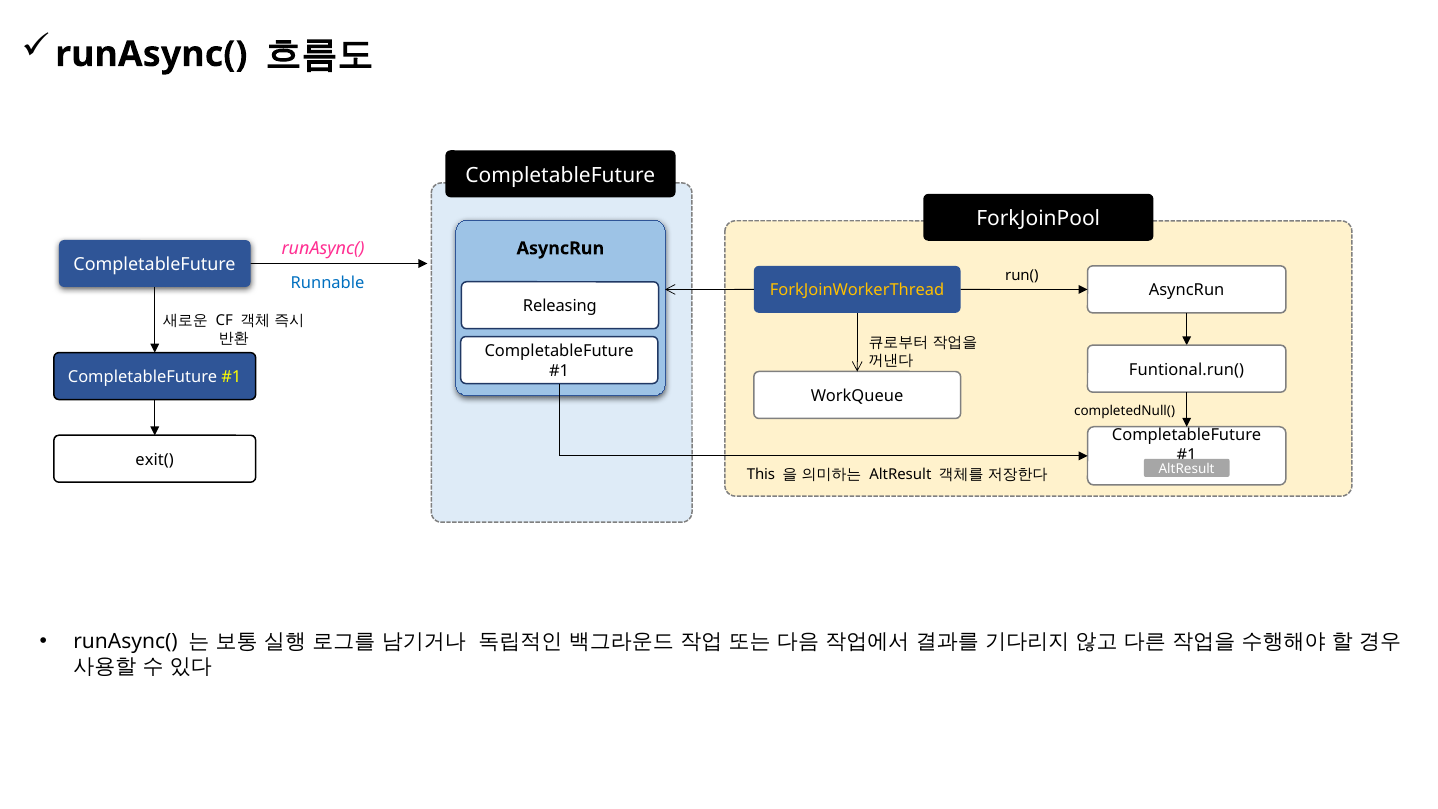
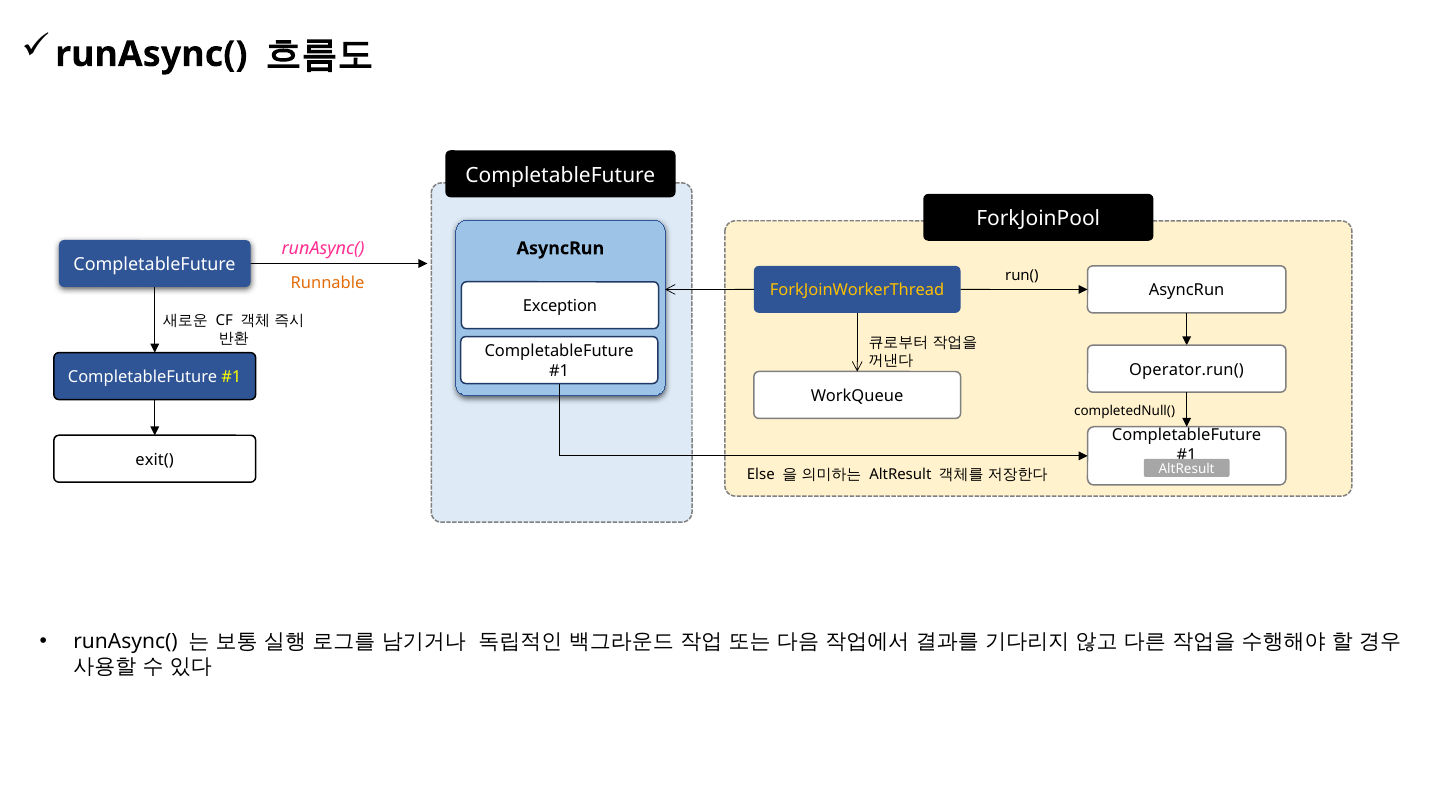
Runnable colour: blue -> orange
Releasing: Releasing -> Exception
Funtional.run(: Funtional.run( -> Operator.run(
This: This -> Else
